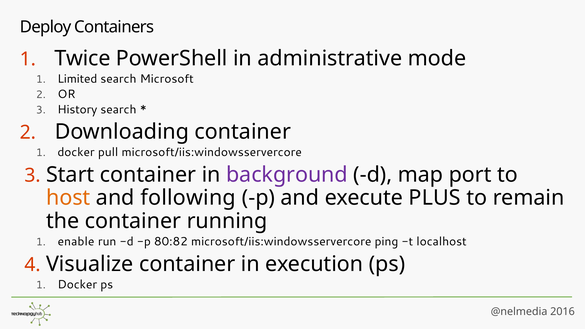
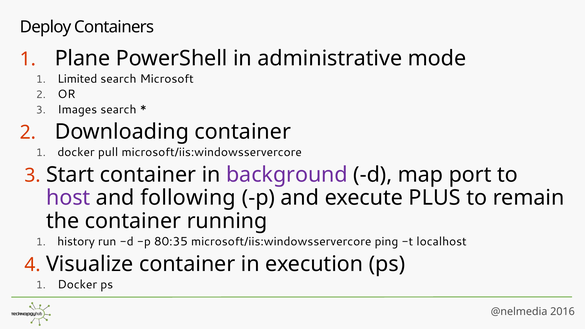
Twice: Twice -> Plane
History: History -> Images
host colour: orange -> purple
enable: enable -> history
80:82: 80:82 -> 80:35
